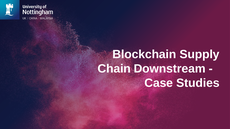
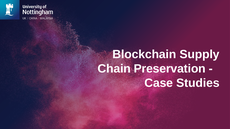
Downstream: Downstream -> Preservation
